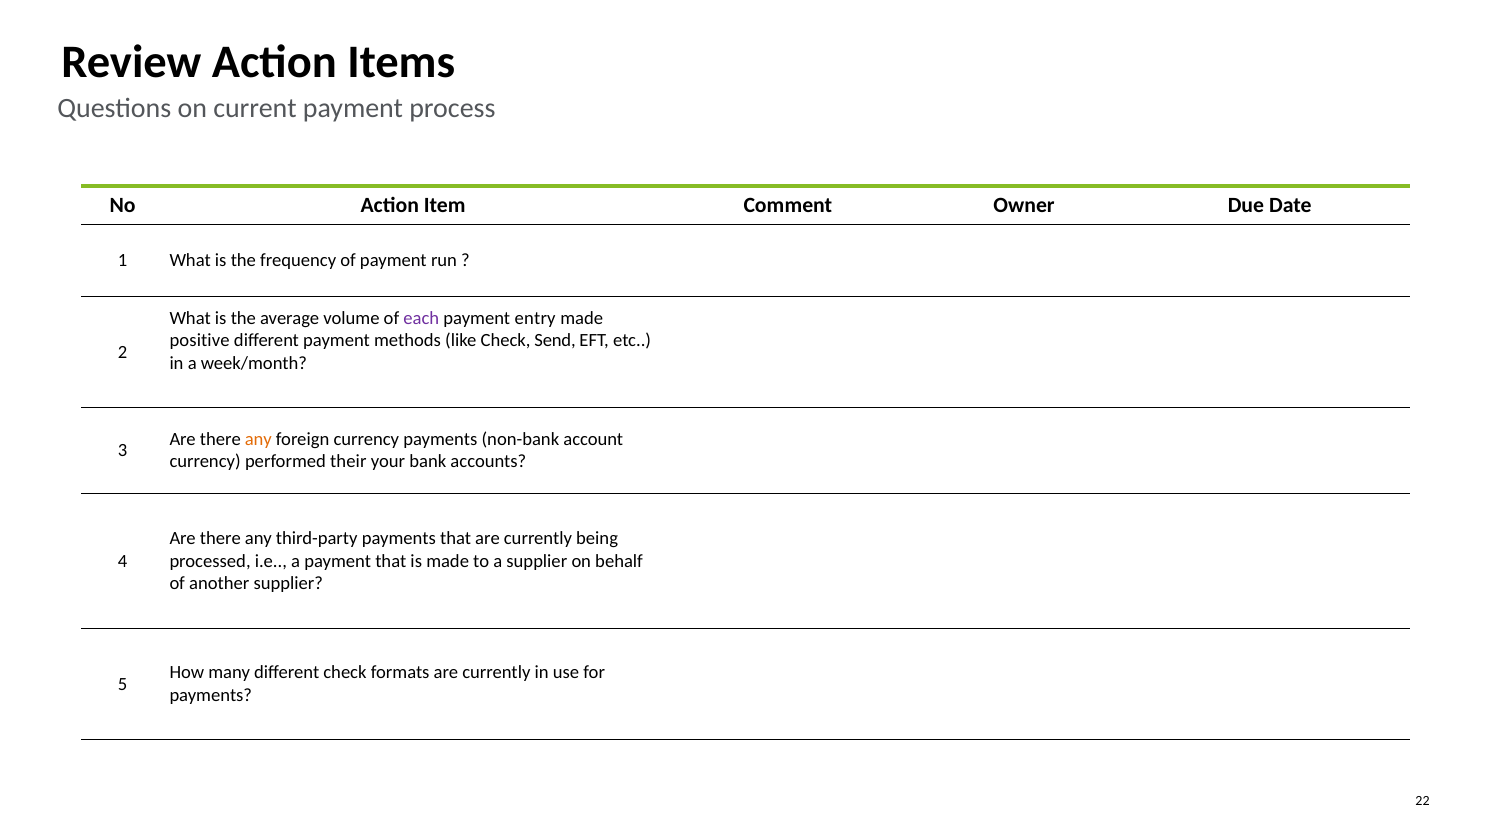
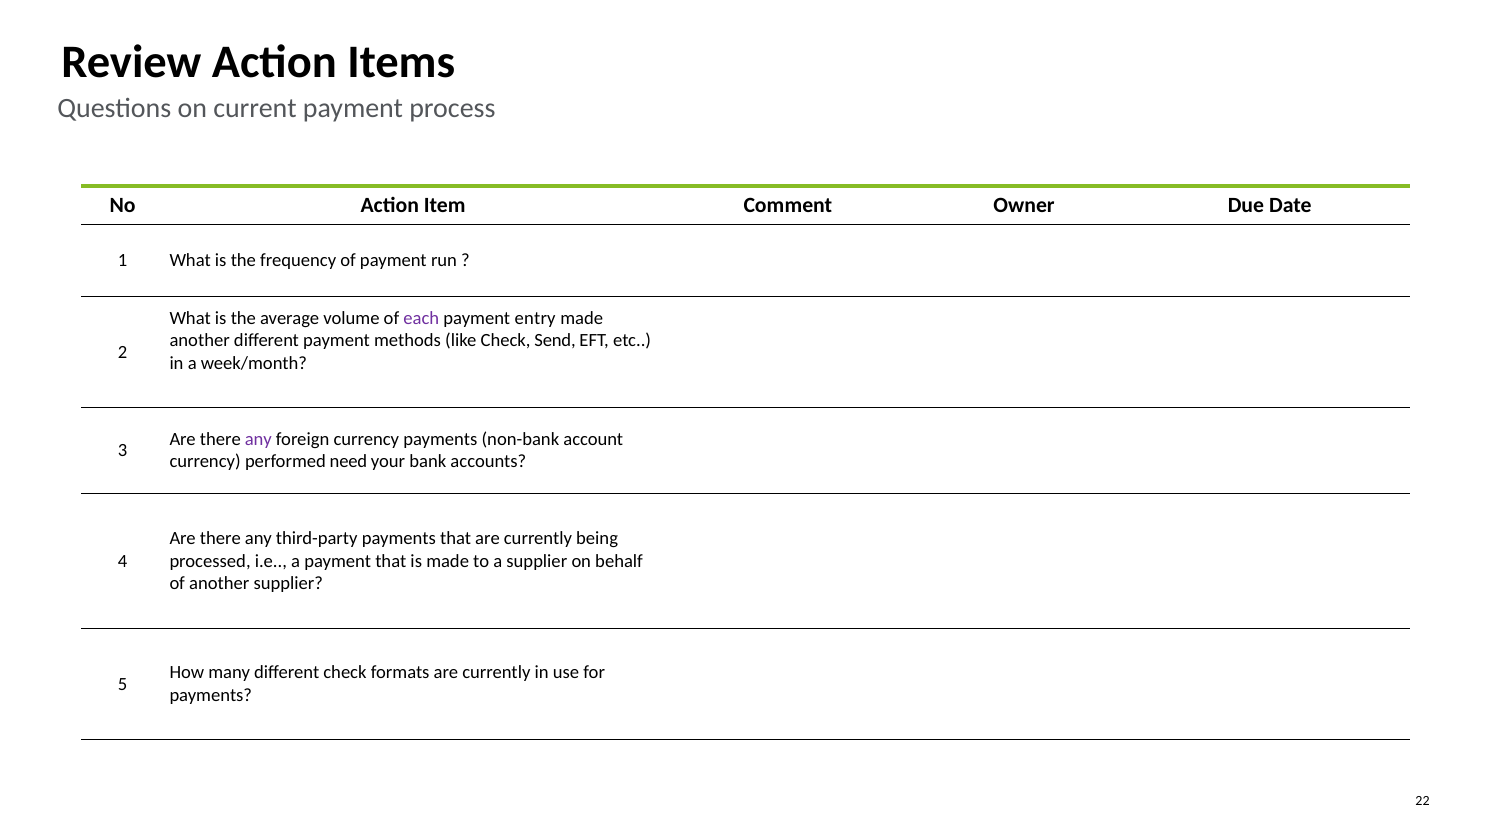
positive at (200, 341): positive -> another
any at (258, 439) colour: orange -> purple
their: their -> need
